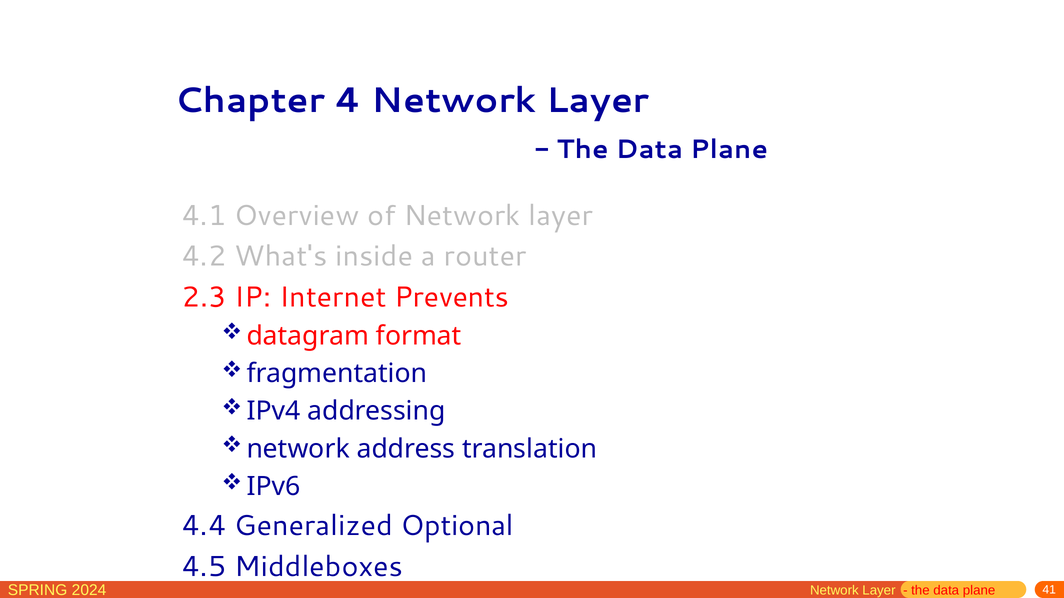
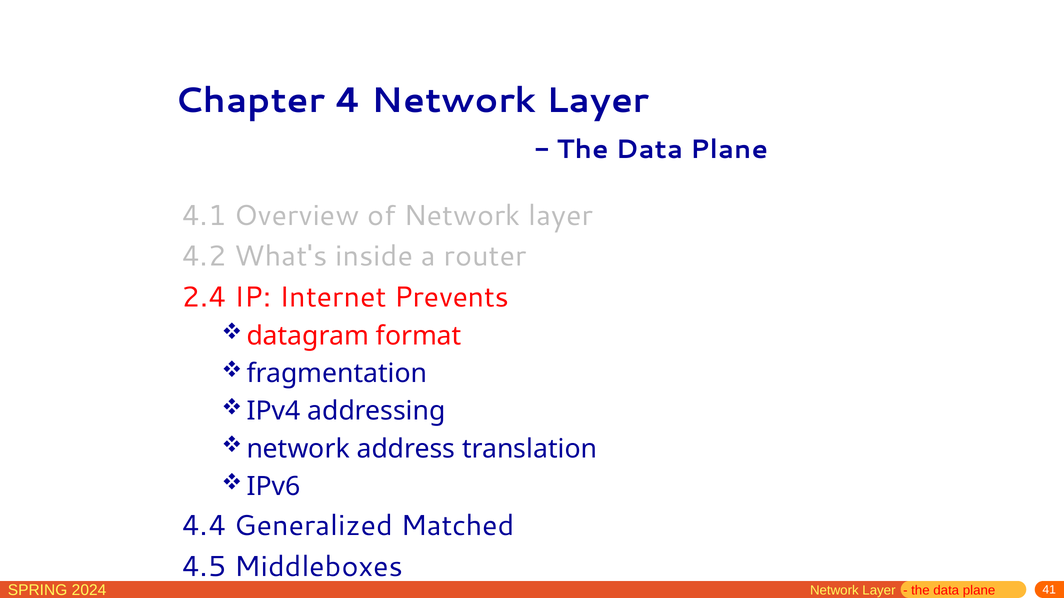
2.3: 2.3 -> 2.4
Optional: Optional -> Matched
